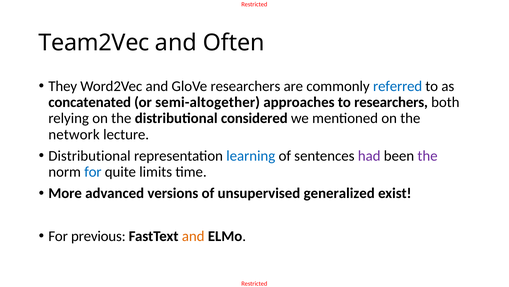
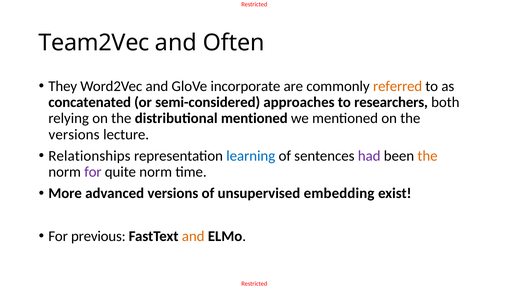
GloVe researchers: researchers -> incorporate
referred colour: blue -> orange
semi-altogether: semi-altogether -> semi-considered
distributional considered: considered -> mentioned
network at (74, 134): network -> versions
Distributional at (89, 156): Distributional -> Relationships
the at (428, 156) colour: purple -> orange
for at (93, 172) colour: blue -> purple
quite limits: limits -> norm
generalized: generalized -> embedding
